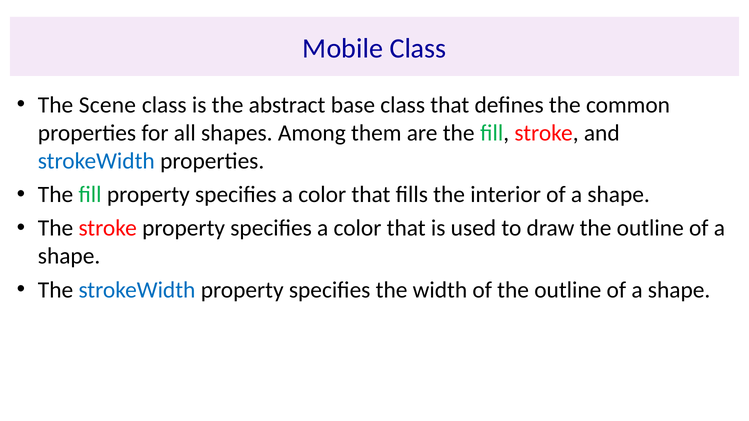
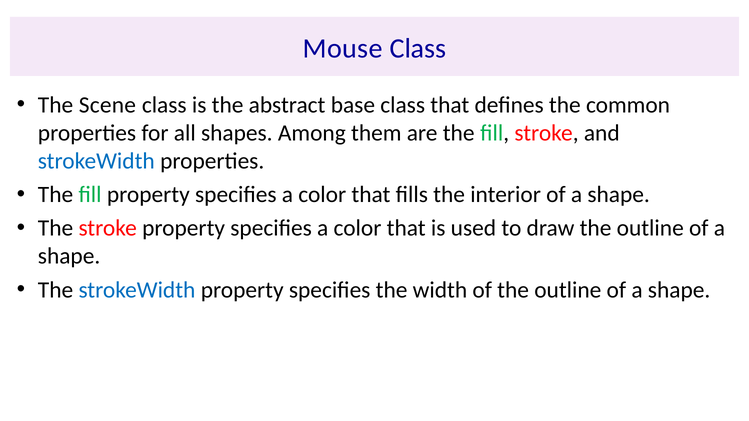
Mobile: Mobile -> Mouse
